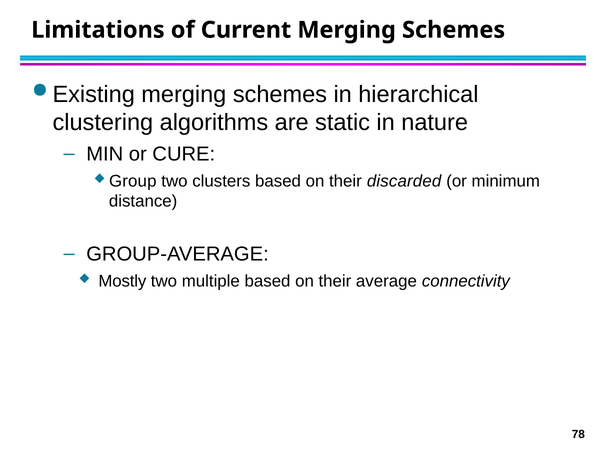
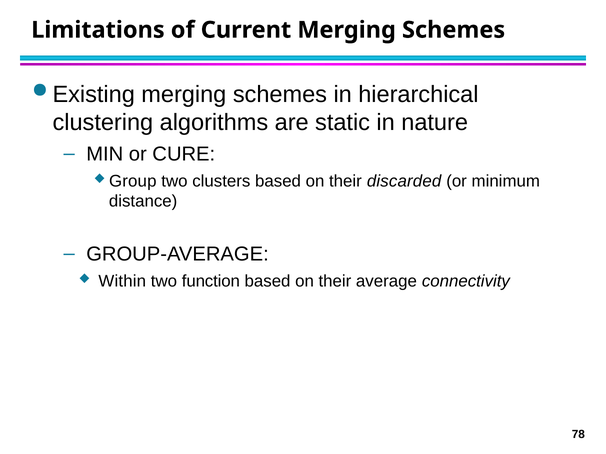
Mostly: Mostly -> Within
multiple: multiple -> function
